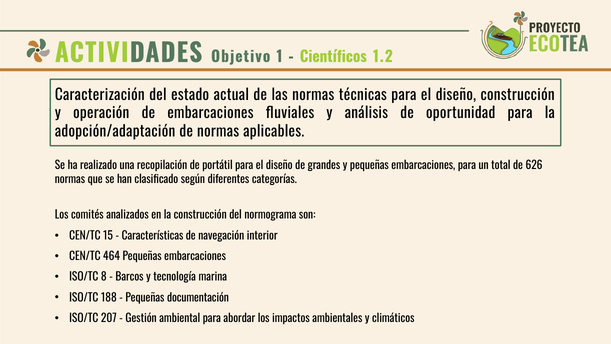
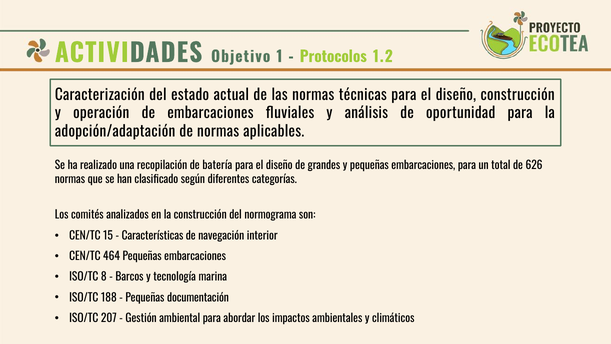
Científicos: Científicos -> Protocolos
portátil: portátil -> batería
